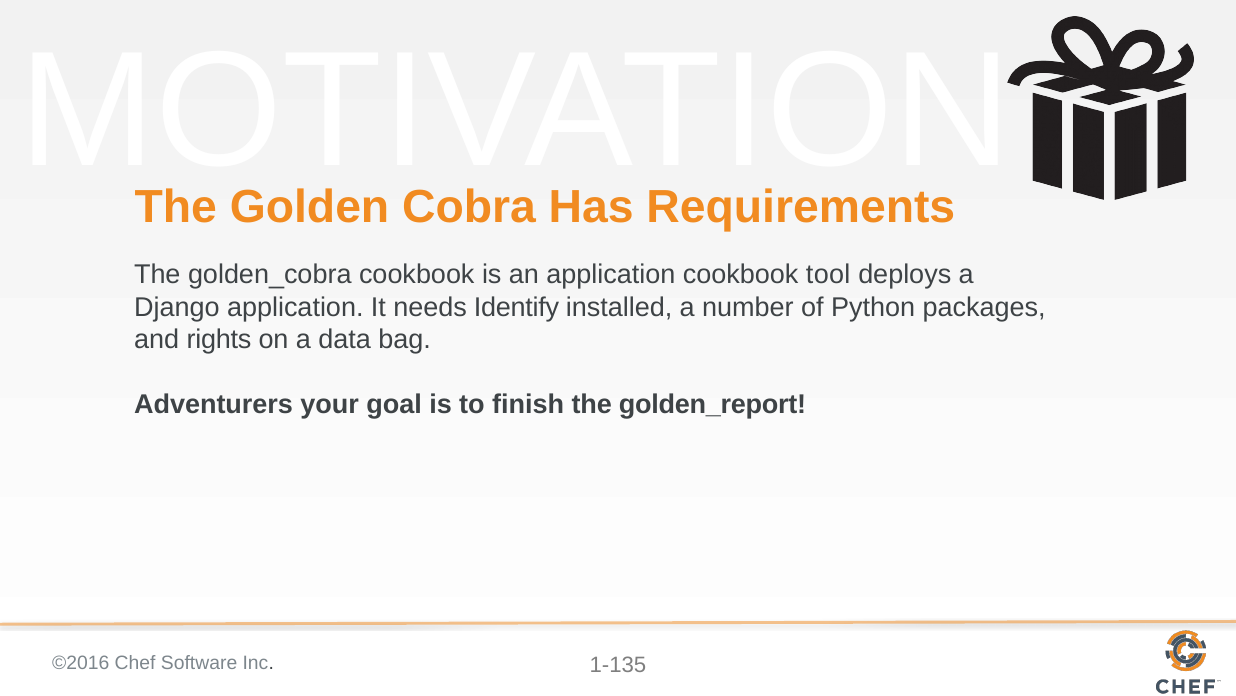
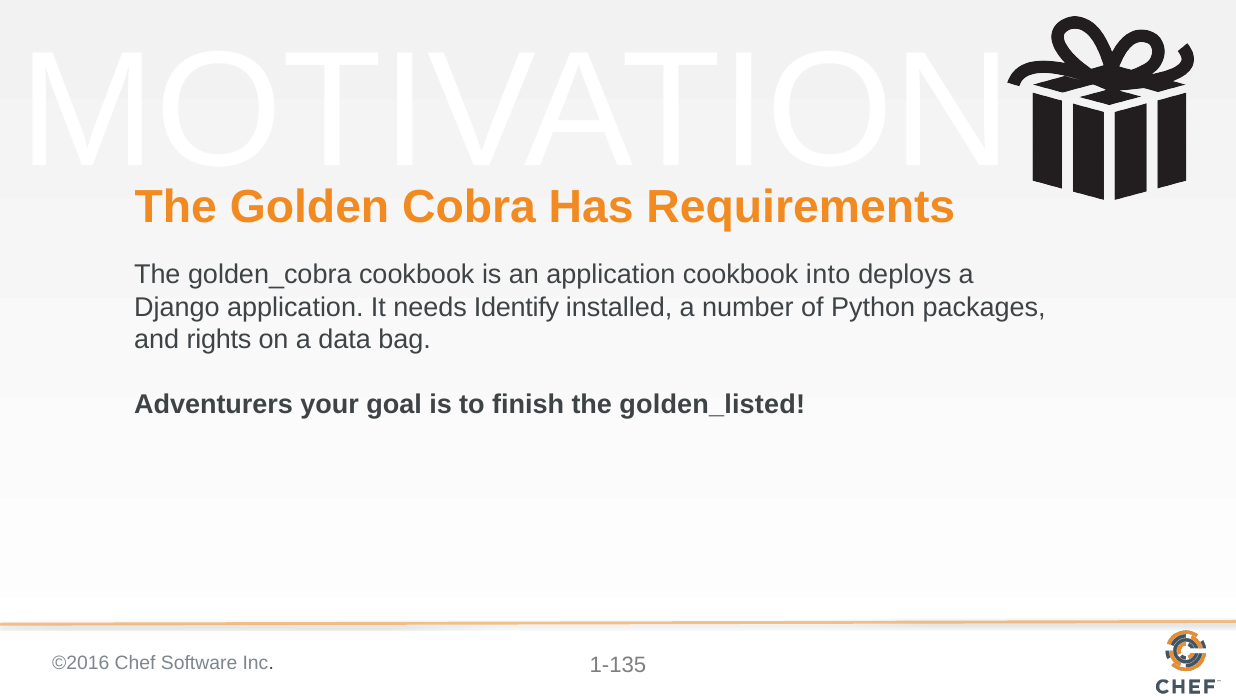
tool: tool -> into
golden_report: golden_report -> golden_listed
